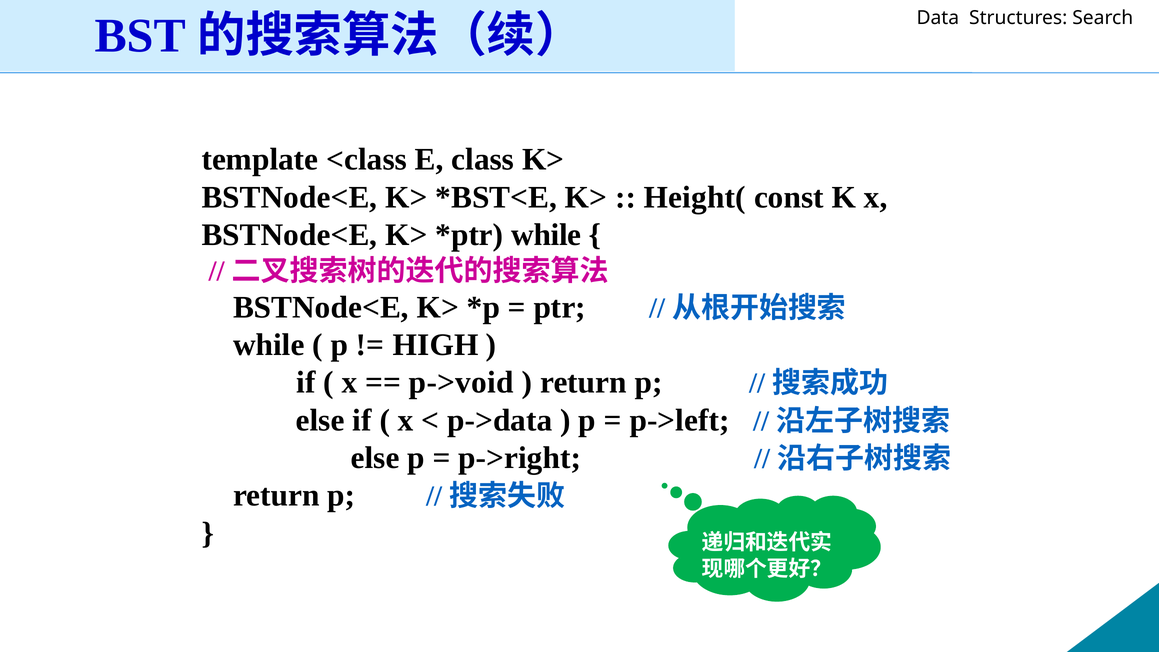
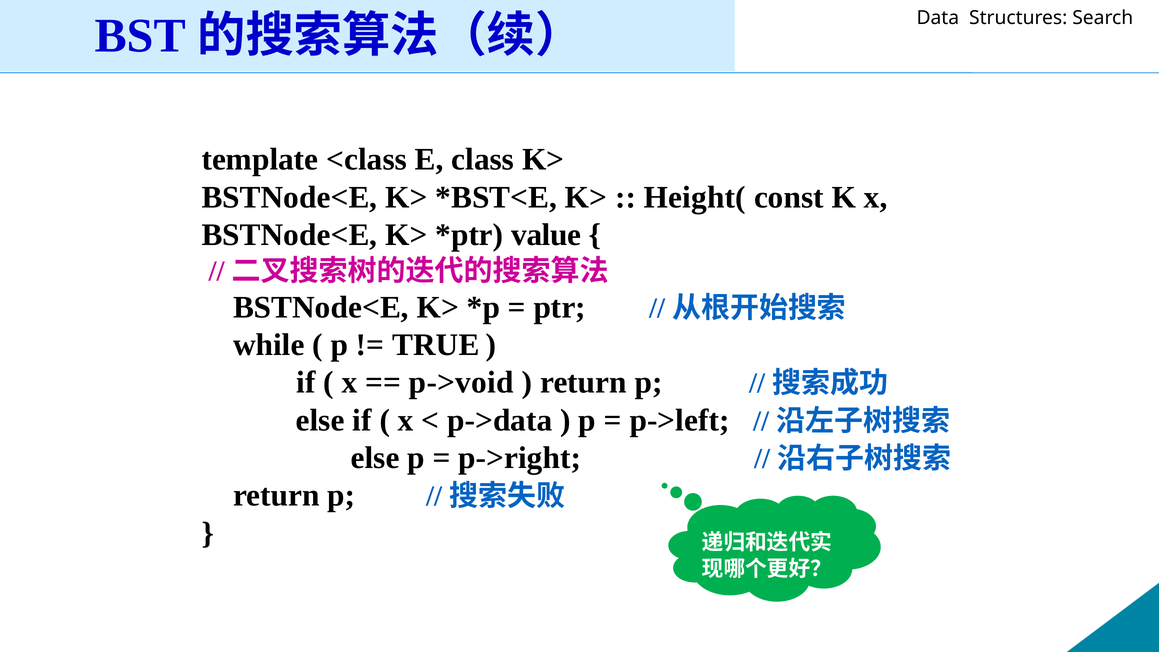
while at (546, 235): while -> value
HIGH: HIGH -> TRUE
